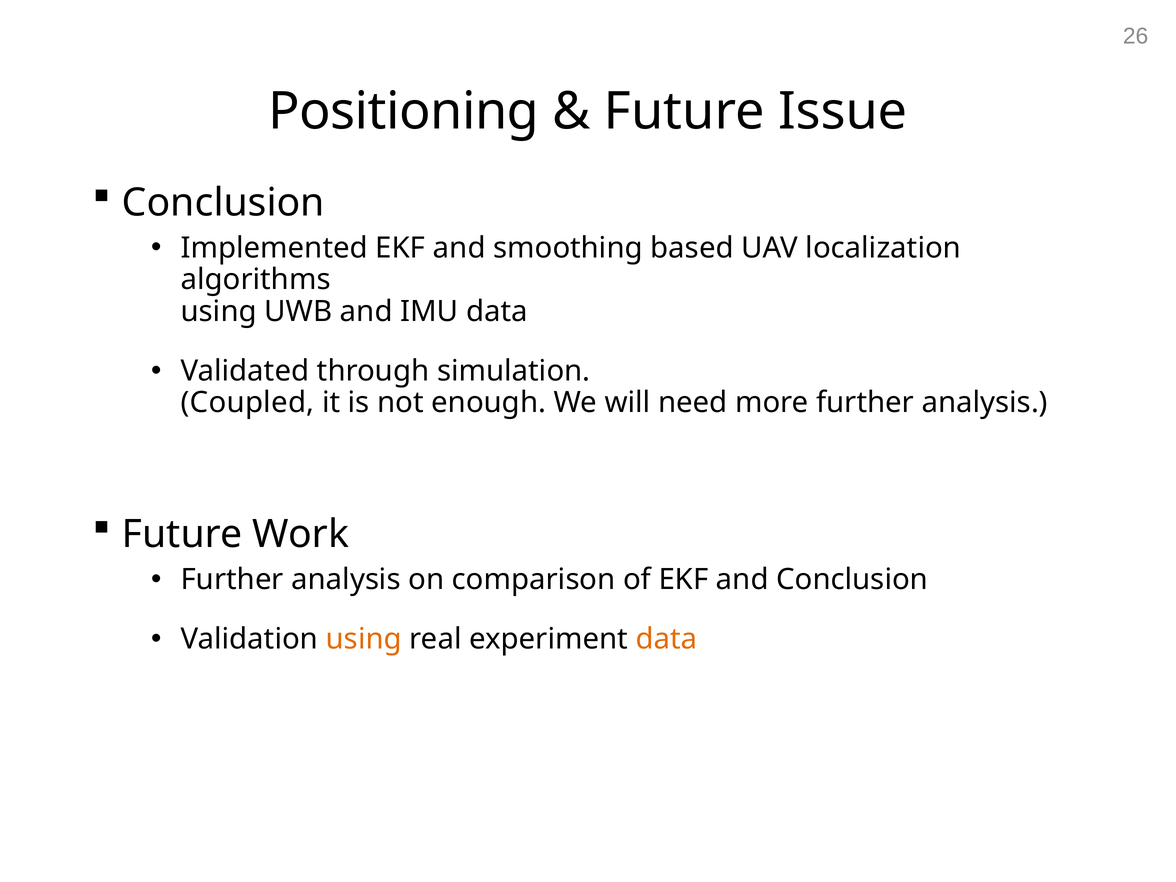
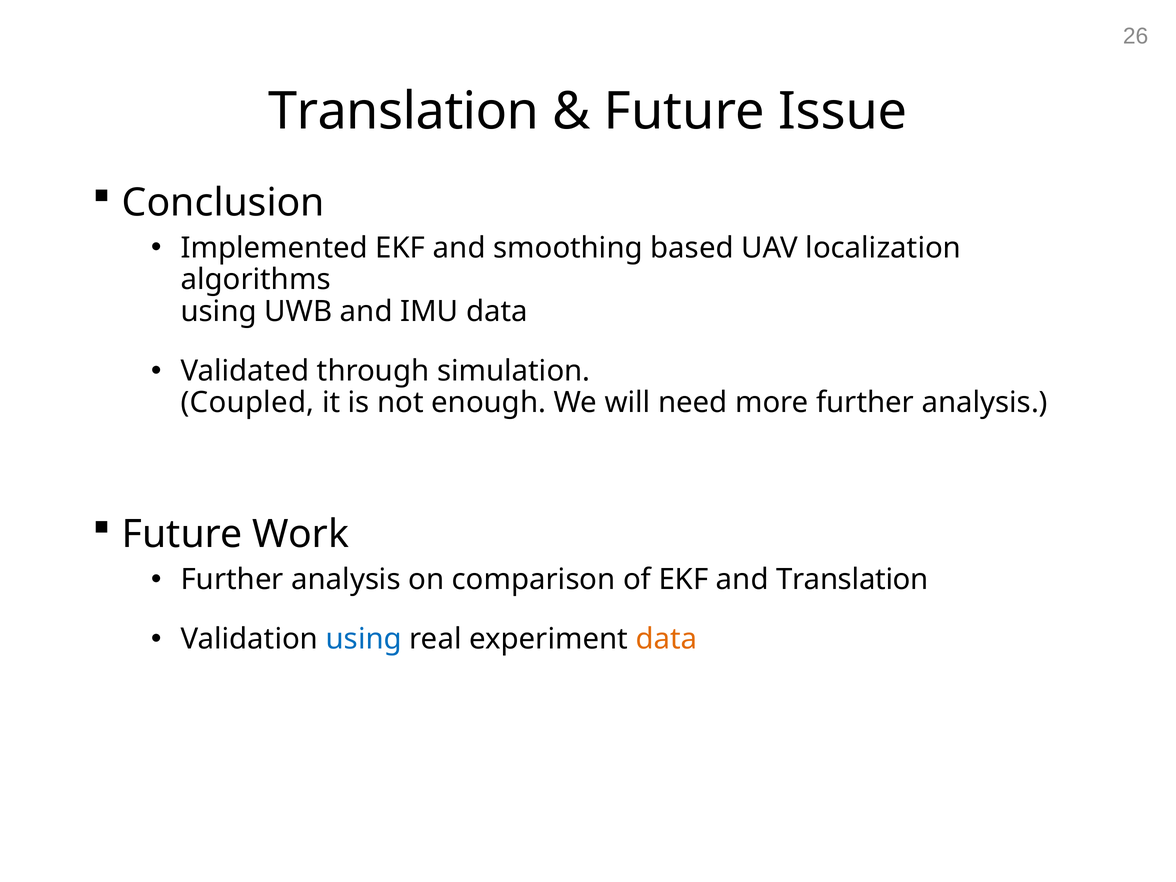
Positioning at (404, 112): Positioning -> Translation
and Conclusion: Conclusion -> Translation
using at (364, 639) colour: orange -> blue
